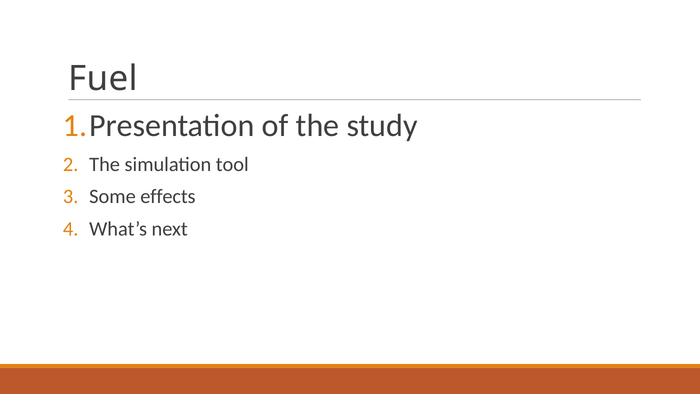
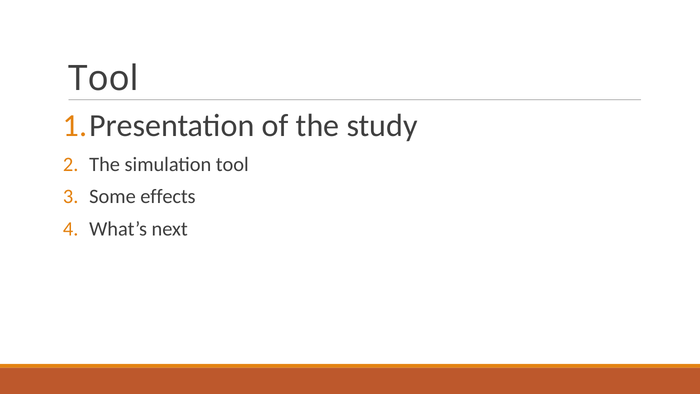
Fuel at (103, 78): Fuel -> Tool
